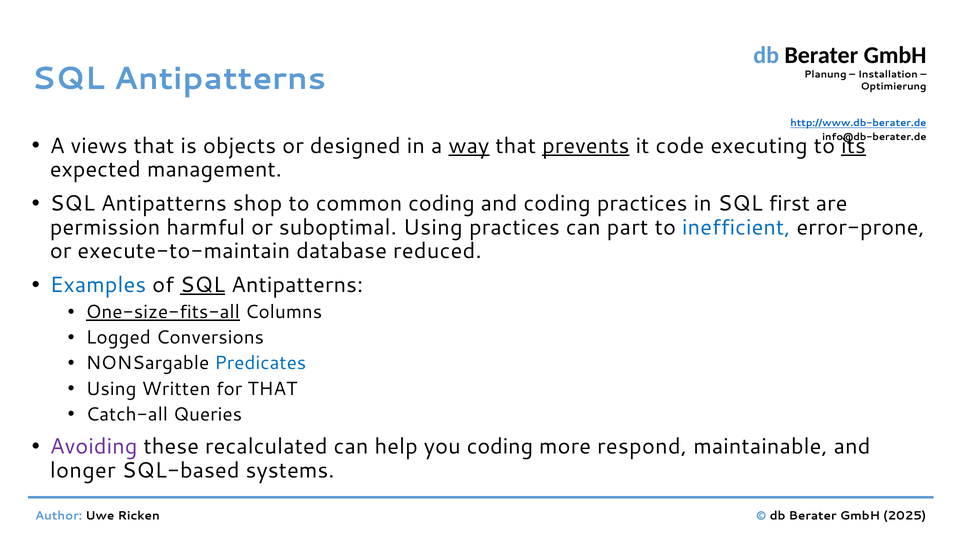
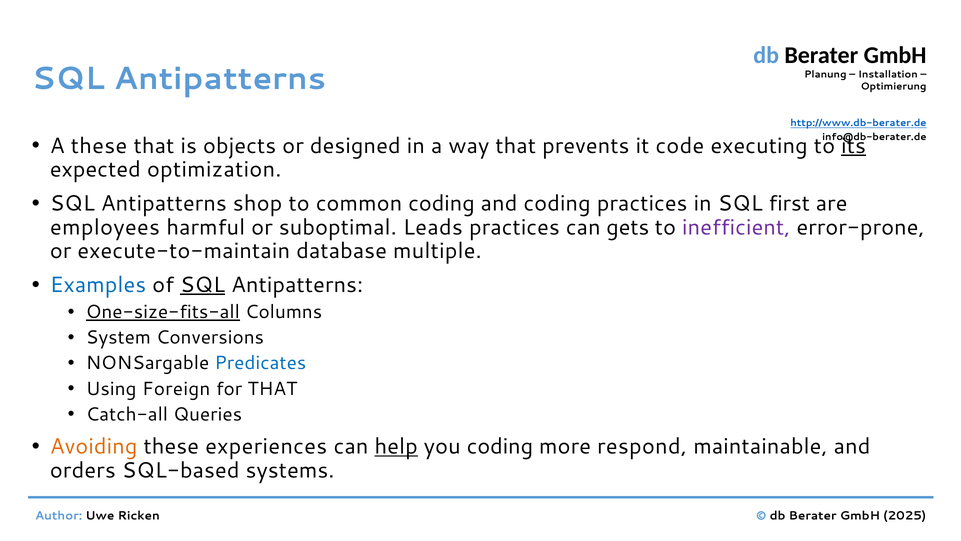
A views: views -> these
way underline: present -> none
prevents underline: present -> none
management: management -> optimization
permission: permission -> employees
suboptimal Using: Using -> Leads
part: part -> gets
inefficient colour: blue -> purple
reduced: reduced -> multiple
Logged: Logged -> System
Written: Written -> Foreign
Avoiding colour: purple -> orange
recalculated: recalculated -> experiences
help underline: none -> present
longer: longer -> orders
